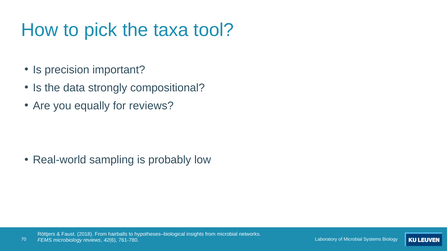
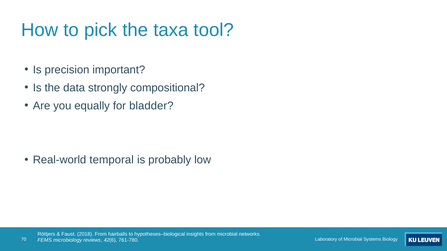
for reviews: reviews -> bladder
sampling: sampling -> temporal
